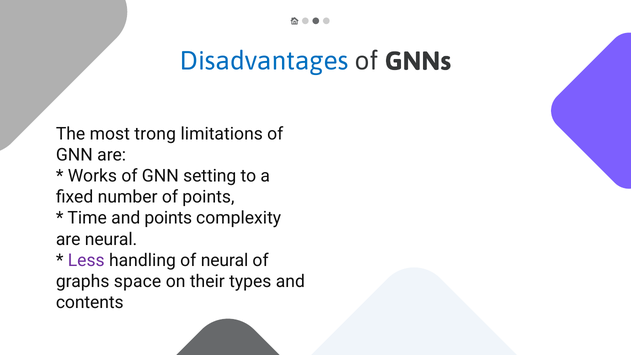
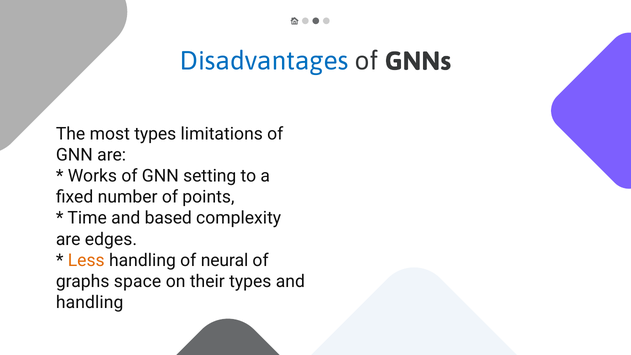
most trong: trong -> types
and points: points -> based
are neural: neural -> edges
Less colour: purple -> orange
contents at (90, 302): contents -> handling
